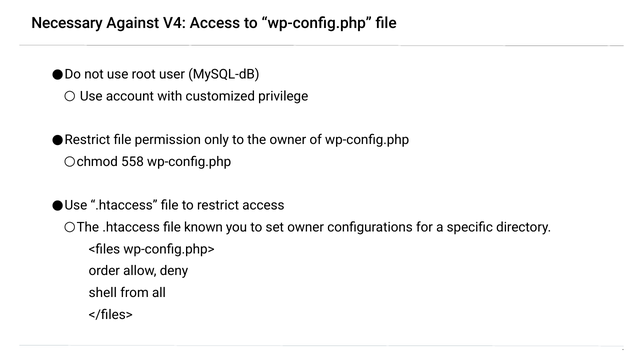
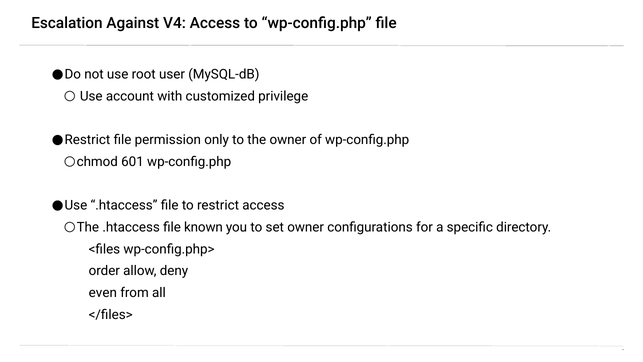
Necessary: Necessary -> Escalation
558: 558 -> 601
shell: shell -> even
